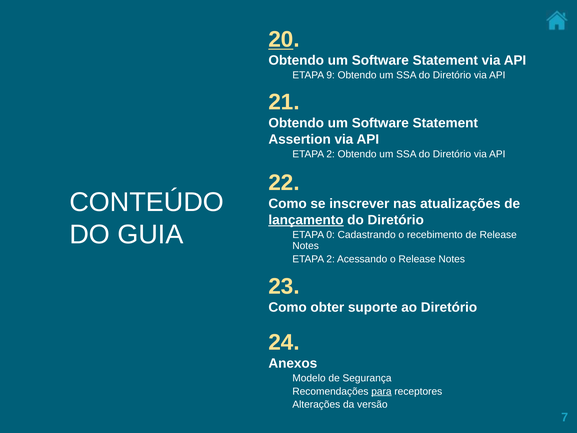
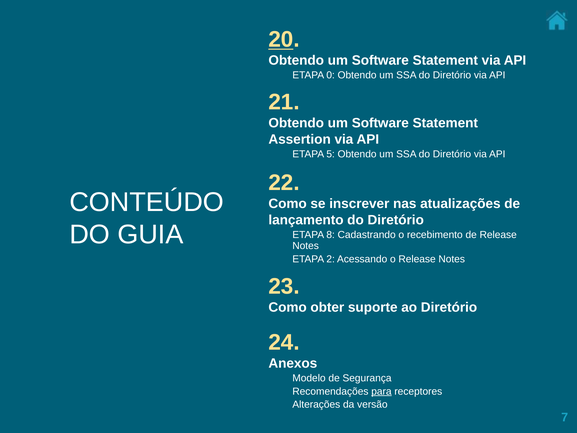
9: 9 -> 0
2 at (331, 154): 2 -> 5
lançamento underline: present -> none
0: 0 -> 8
